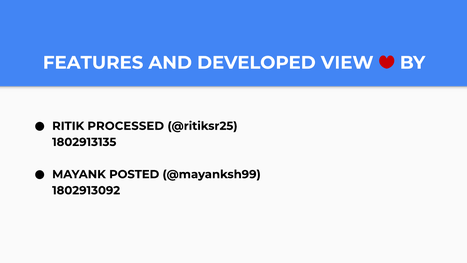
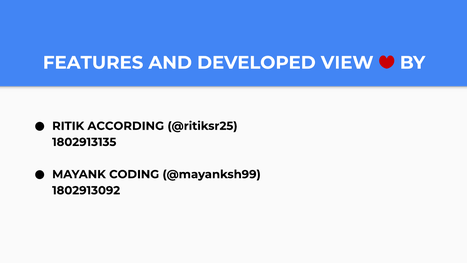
PROCESSED: PROCESSED -> ACCORDING
POSTED: POSTED -> CODING
